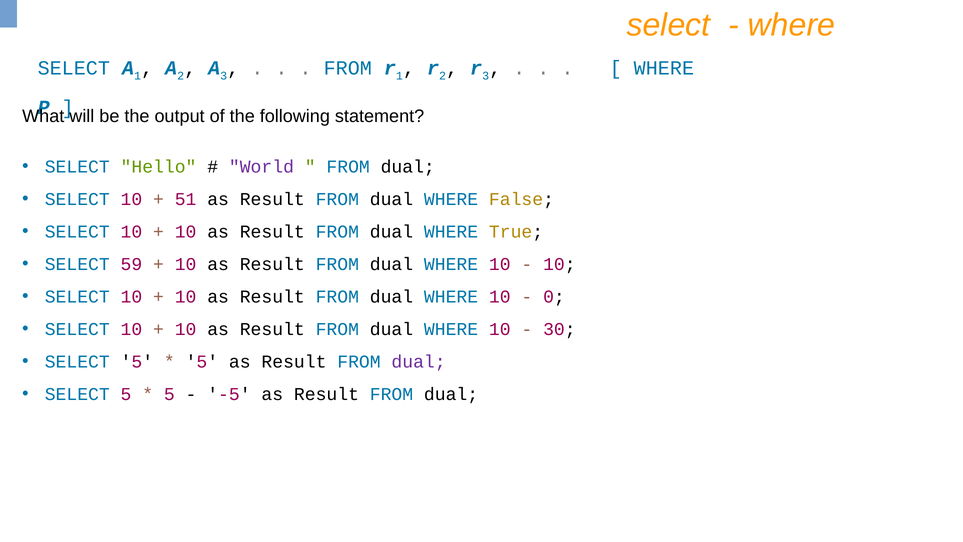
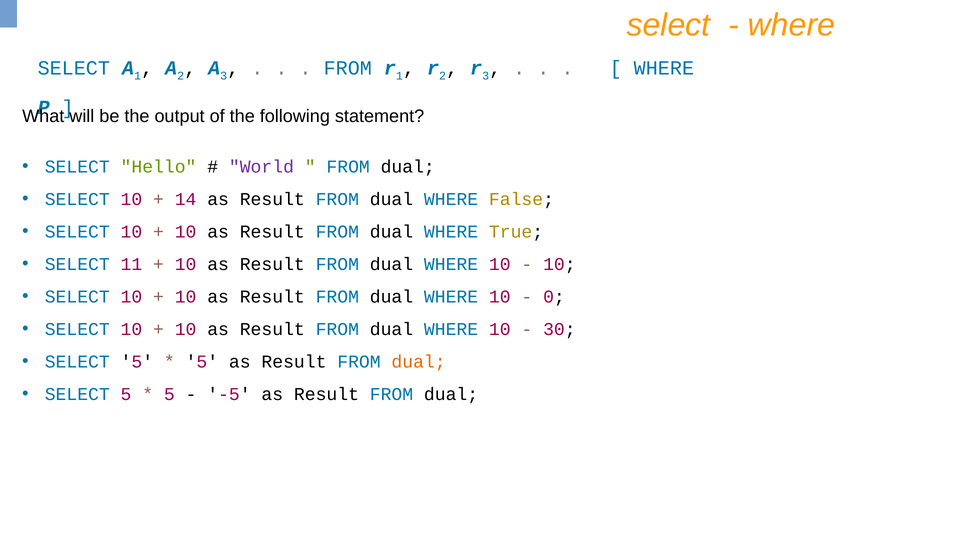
51: 51 -> 14
59: 59 -> 11
dual at (419, 361) colour: purple -> orange
